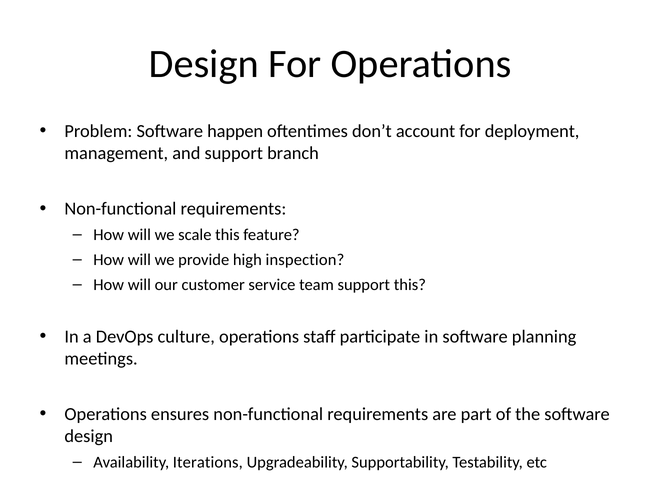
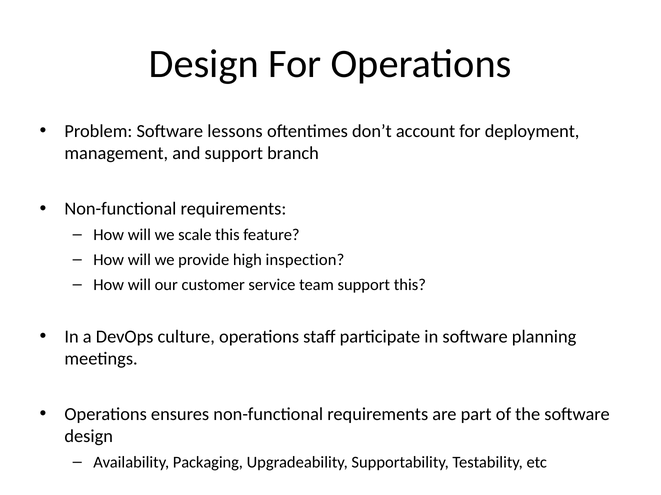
happen: happen -> lessons
Iterations: Iterations -> Packaging
